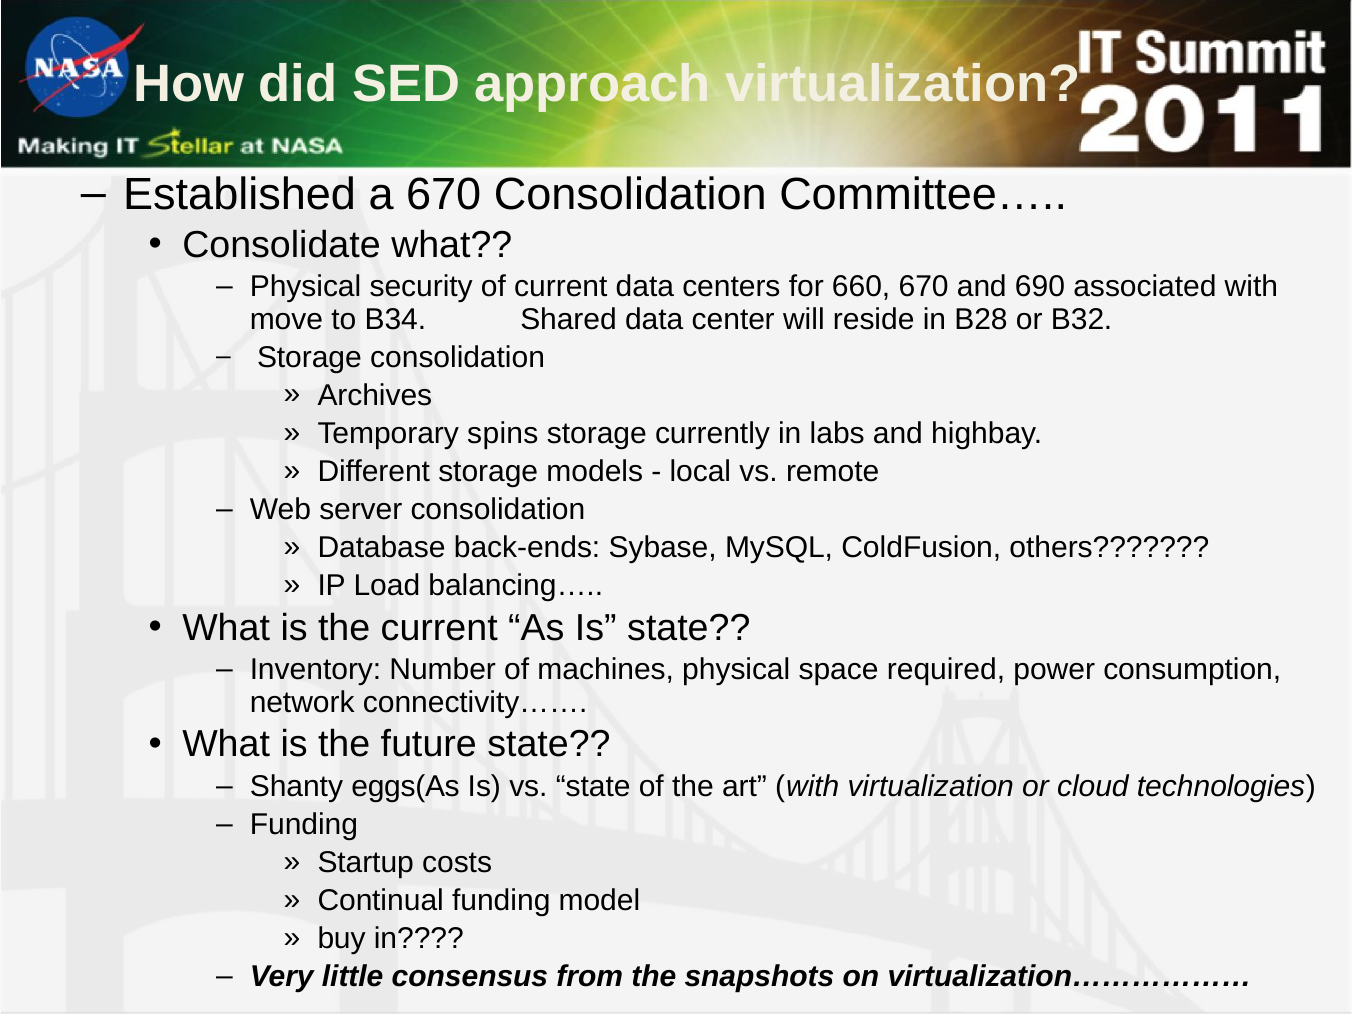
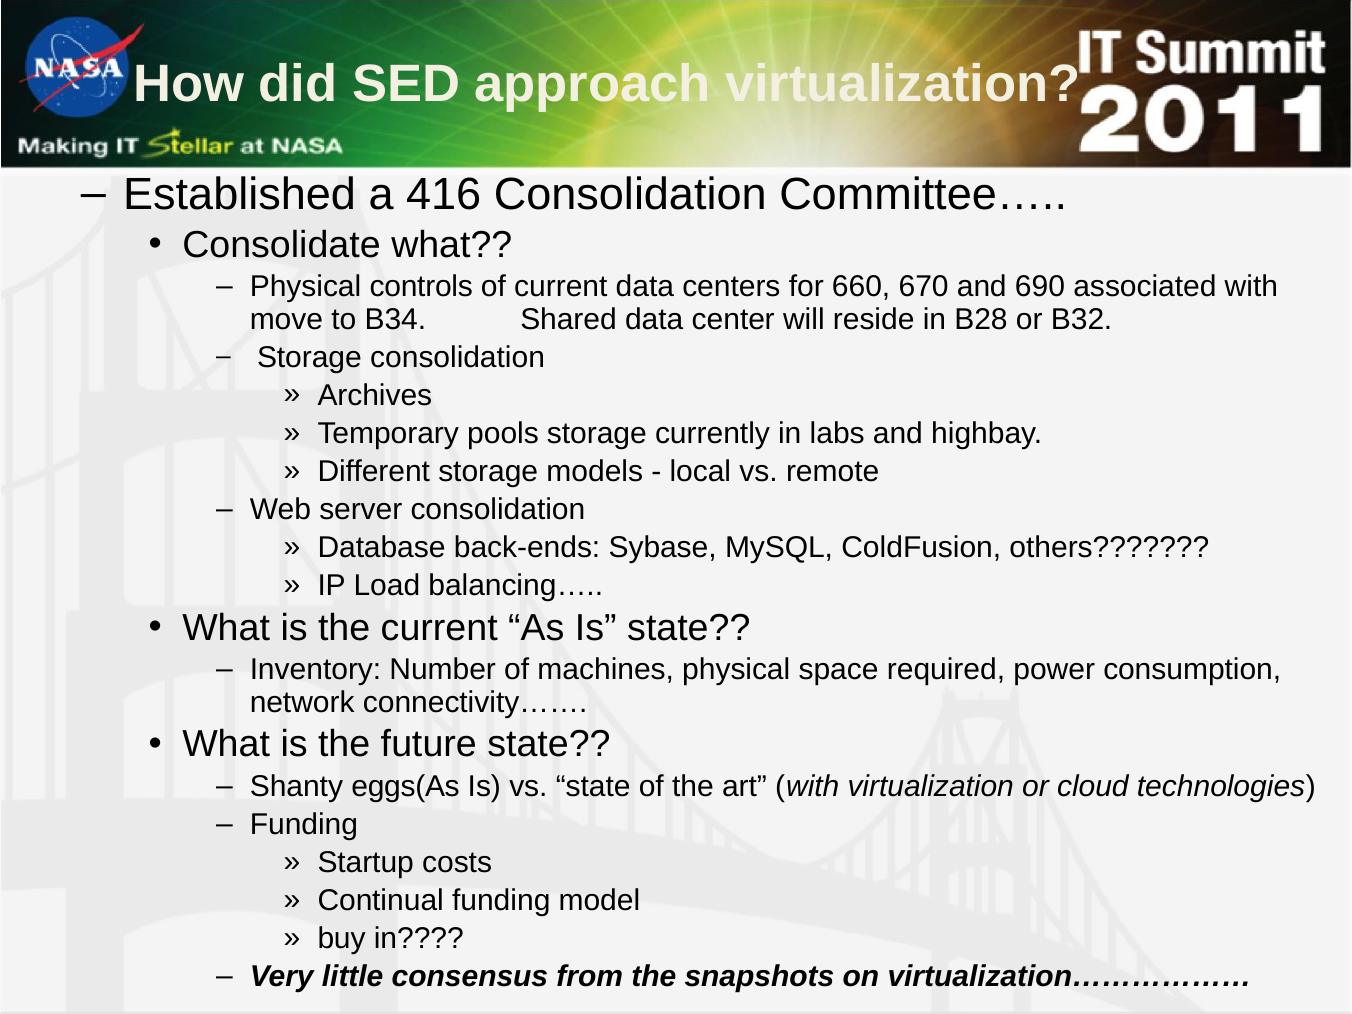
a 670: 670 -> 416
security: security -> controls
spins: spins -> pools
